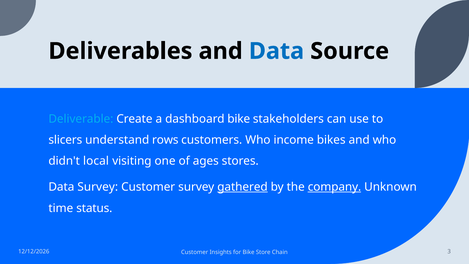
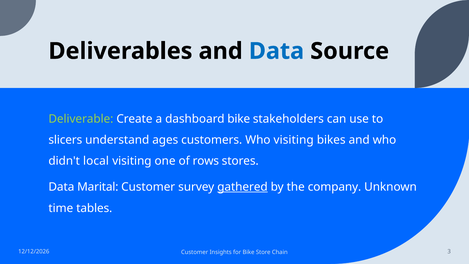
Deliverable colour: light blue -> light green
rows: rows -> ages
Who income: income -> visiting
ages: ages -> rows
Data Survey: Survey -> Marital
company underline: present -> none
status: status -> tables
